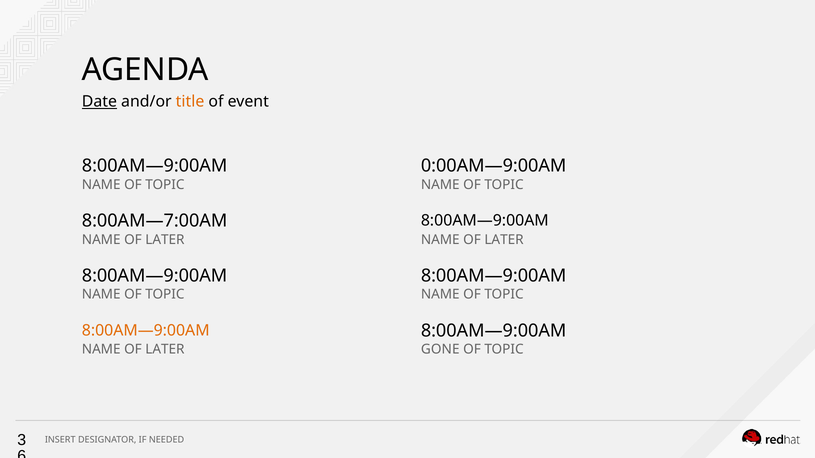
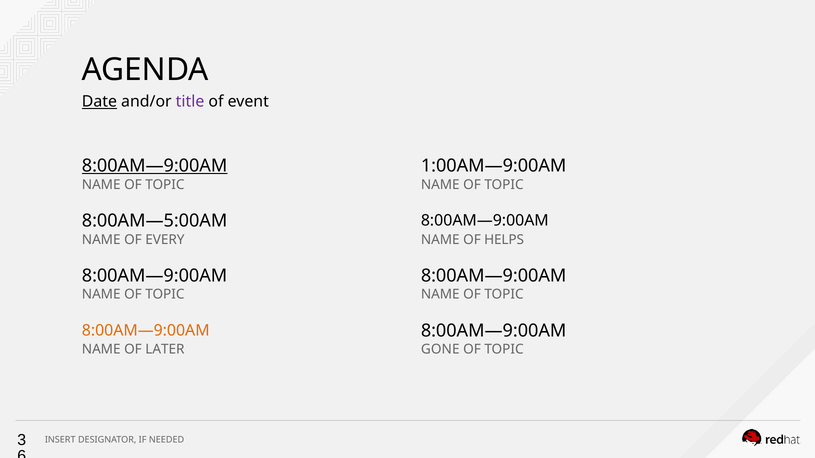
title colour: orange -> purple
8:00AM—9:00AM at (155, 166) underline: none -> present
0:00AM—9:00AM: 0:00AM—9:00AM -> 1:00AM—9:00AM
8:00AM—7:00AM: 8:00AM—7:00AM -> 8:00AM—5:00AM
LATER at (165, 240): LATER -> EVERY
LATER at (504, 240): LATER -> HELPS
